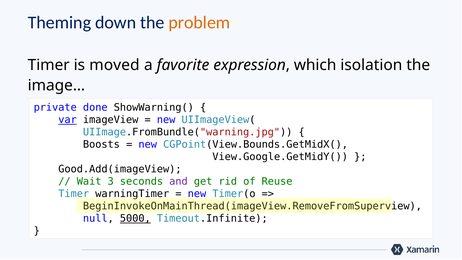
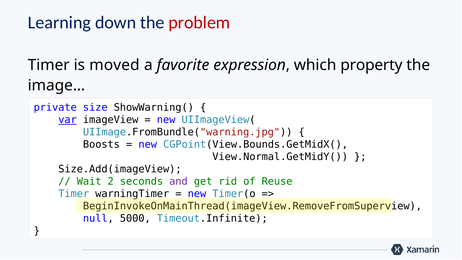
Theming: Theming -> Learning
problem colour: orange -> red
isolation: isolation -> property
done: done -> size
View.Google.GetMidY(: View.Google.GetMidY( -> View.Normal.GetMidY(
Good.Add(imageView: Good.Add(imageView -> Size.Add(imageView
3: 3 -> 2
5000 underline: present -> none
